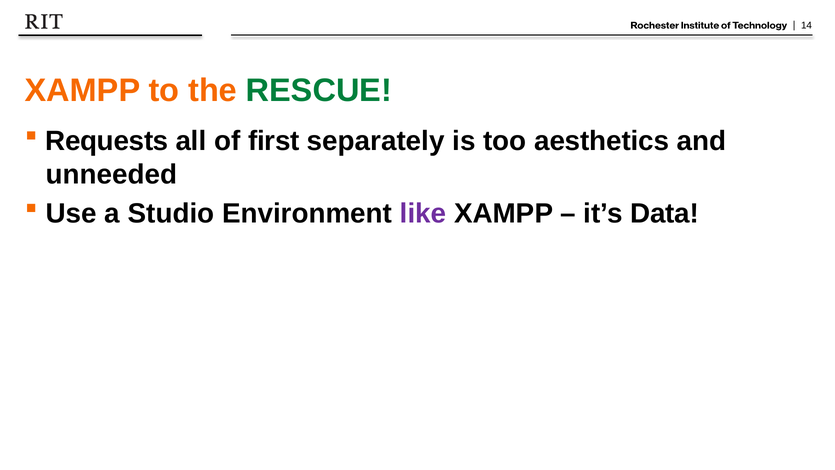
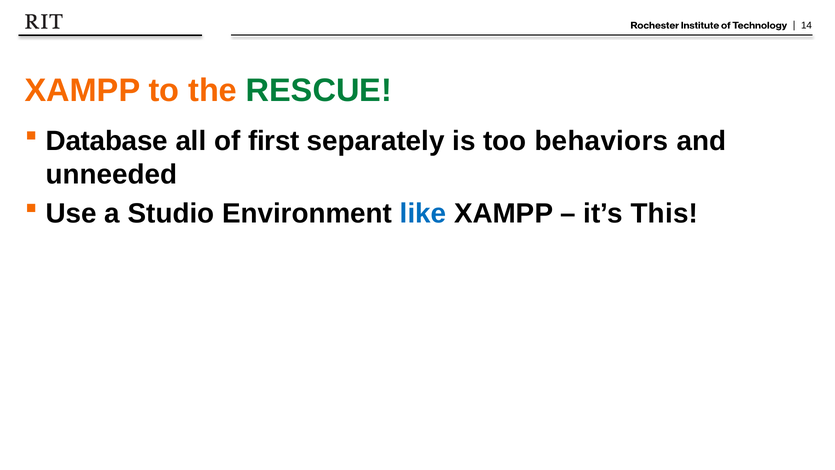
Requests: Requests -> Database
aesthetics: aesthetics -> behaviors
like colour: purple -> blue
Data: Data -> This
